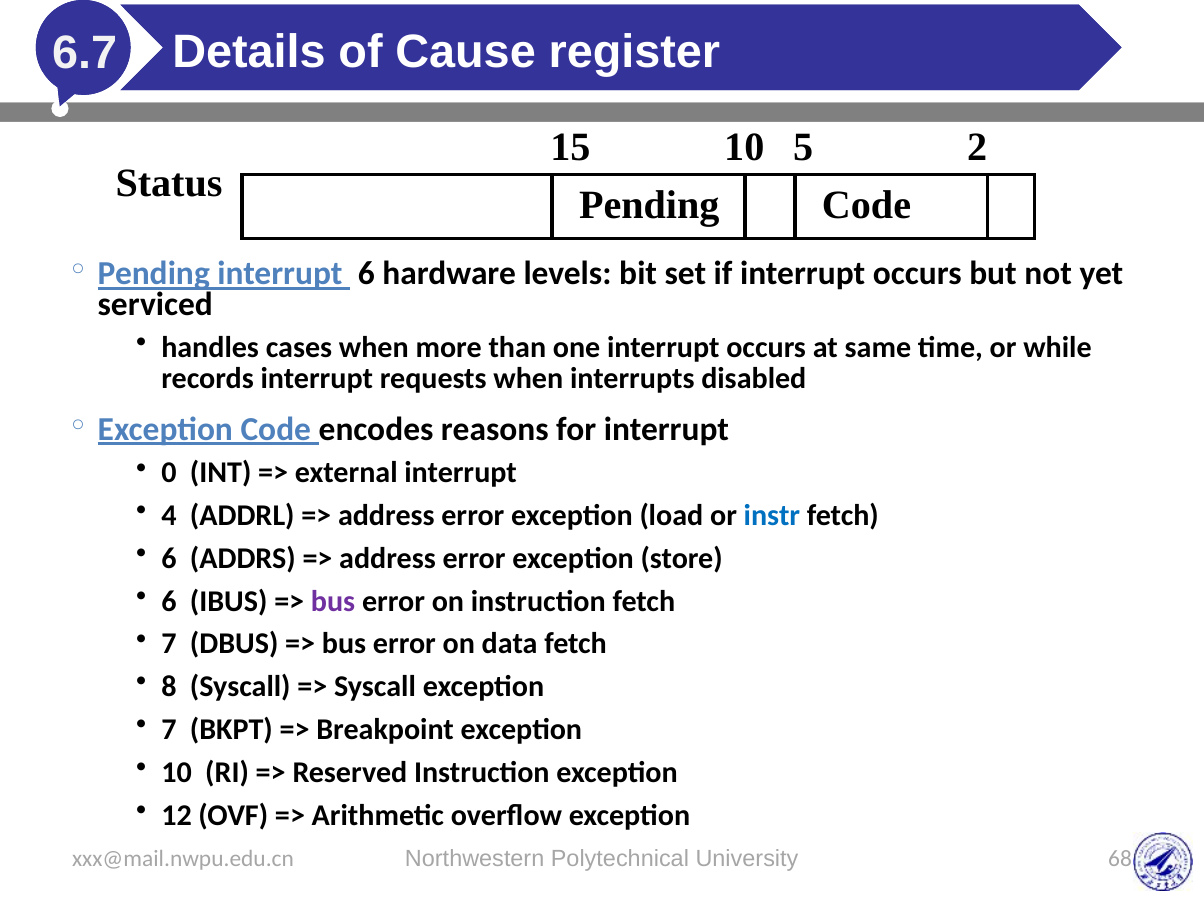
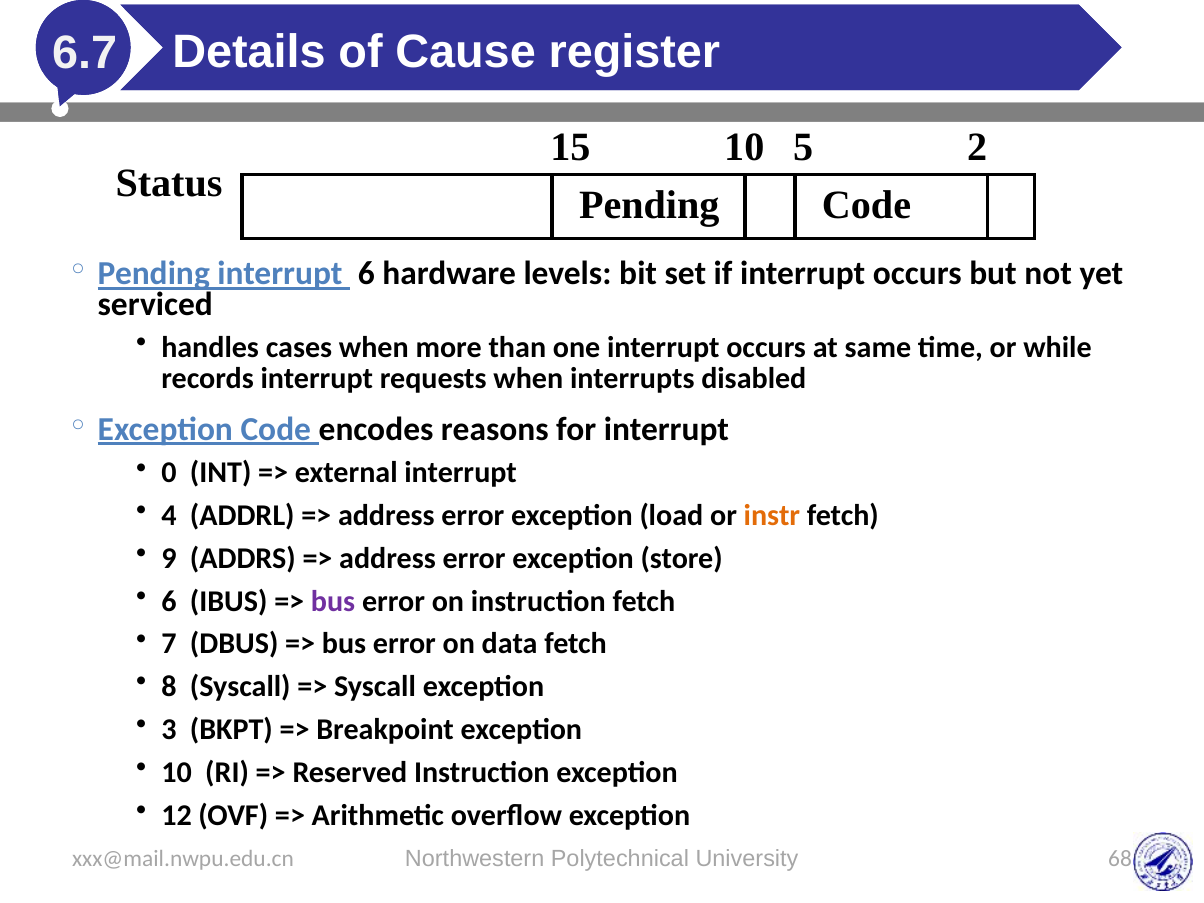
instr colour: blue -> orange
6 at (169, 559): 6 -> 9
7 at (169, 730): 7 -> 3
